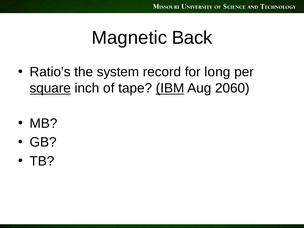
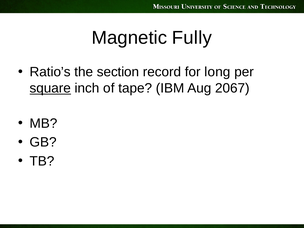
Back: Back -> Fully
system: system -> section
IBM underline: present -> none
2060: 2060 -> 2067
